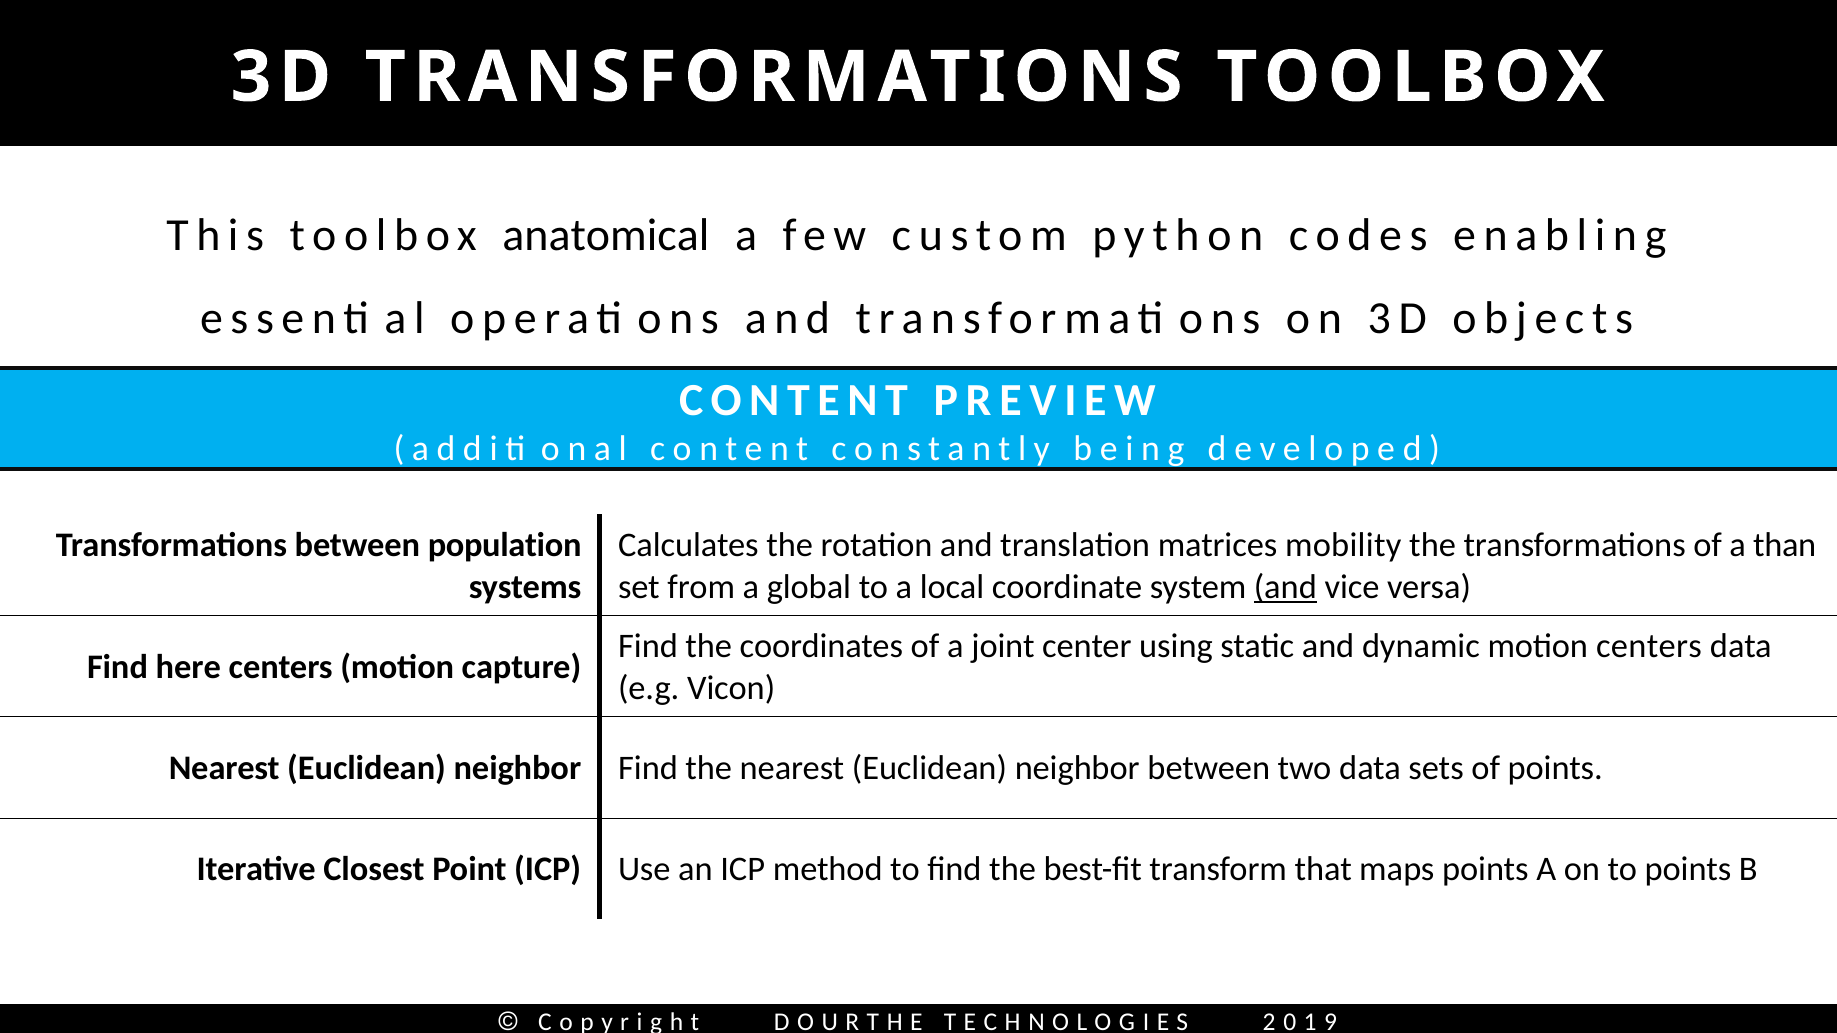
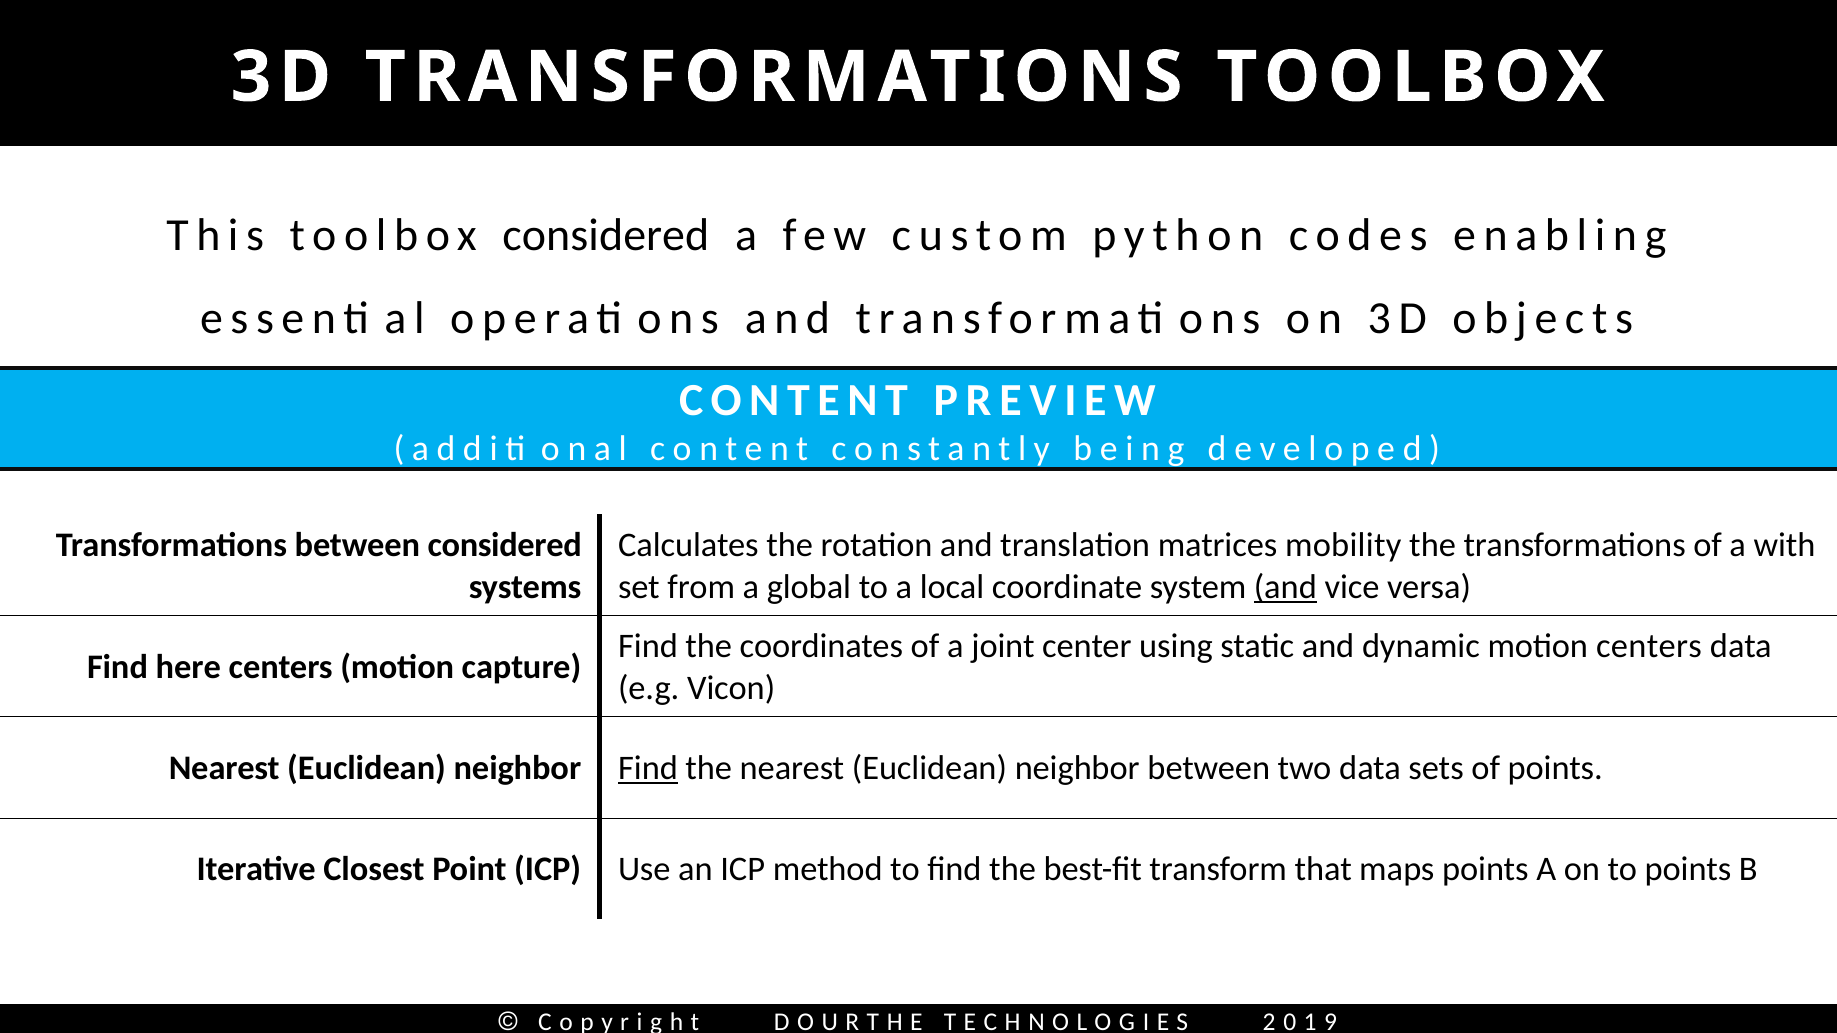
toolbox anatomical: anatomical -> considered
between population: population -> considered
than: than -> with
Find at (648, 768) underline: none -> present
